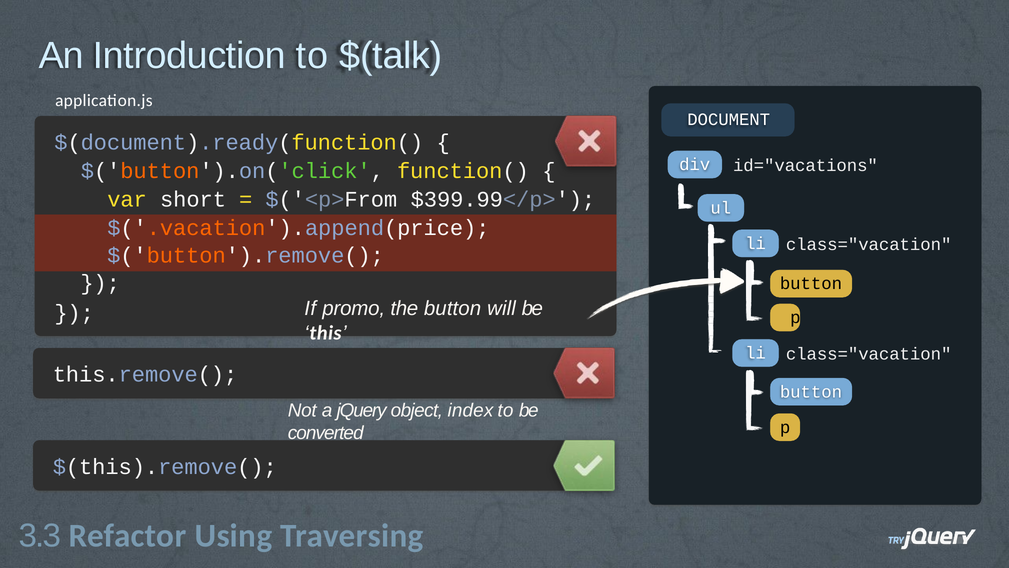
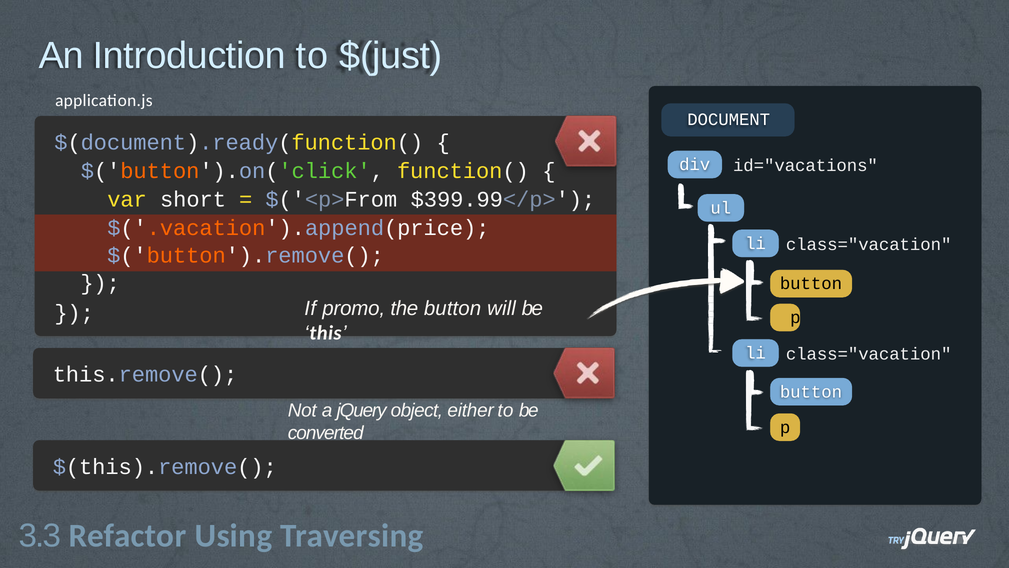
$(talk: $(talk -> $(just
index: index -> either
